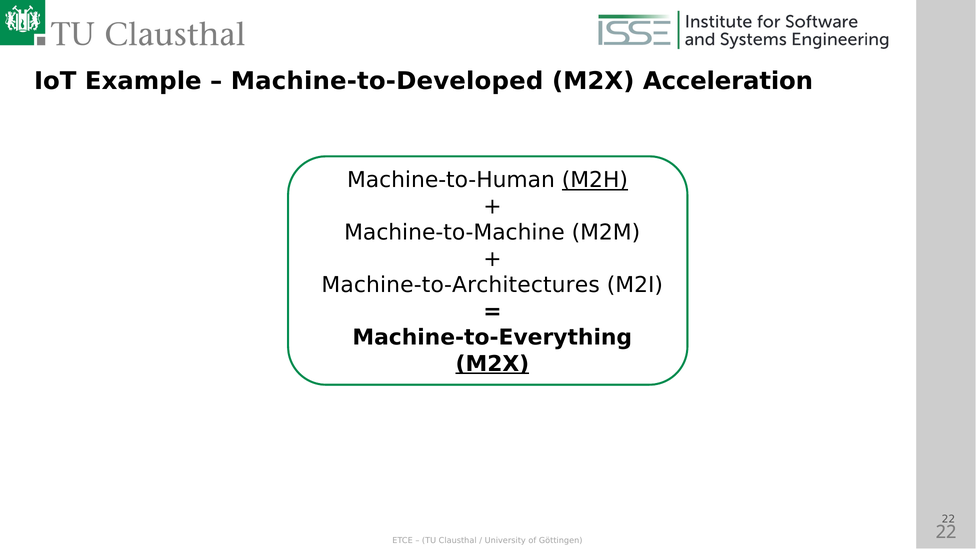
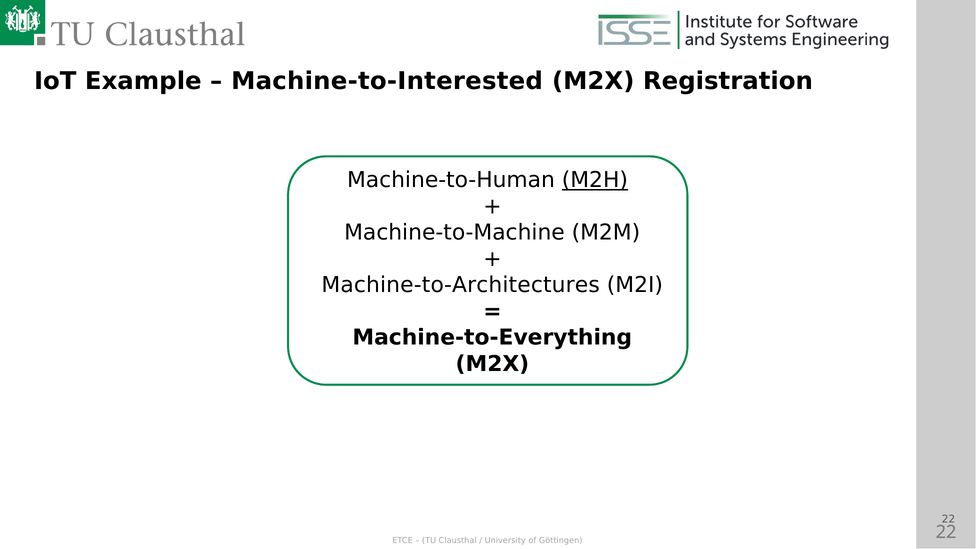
Machine-to-Developed: Machine-to-Developed -> Machine-to-Interested
Acceleration: Acceleration -> Registration
M2X at (492, 364) underline: present -> none
